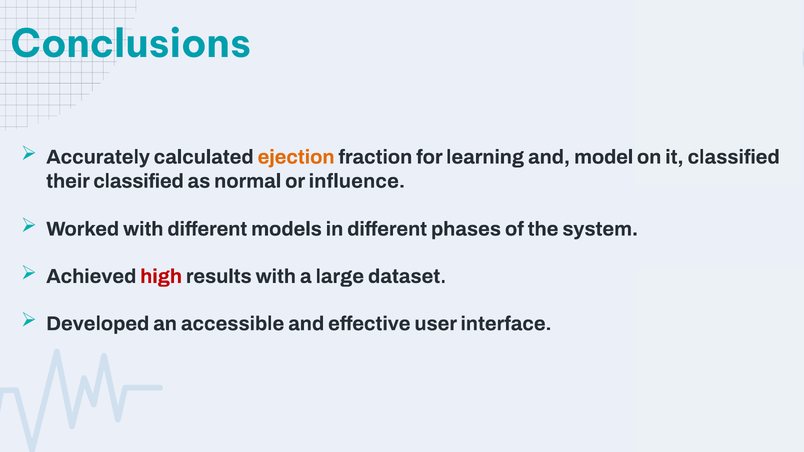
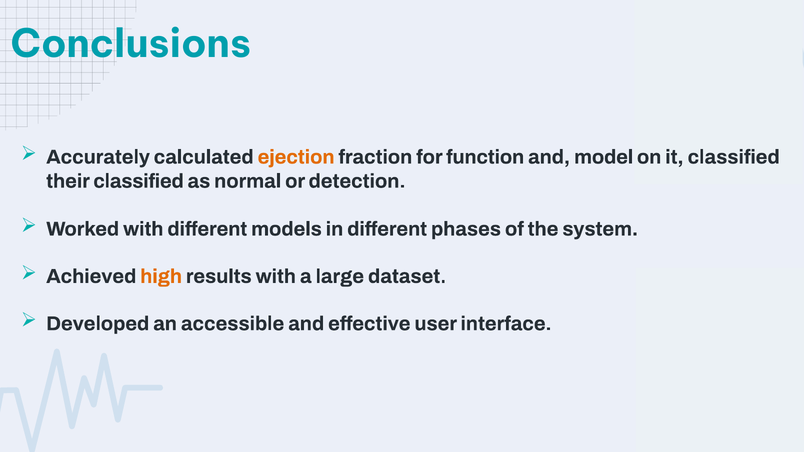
learning: learning -> function
influence: influence -> detection
high colour: red -> orange
